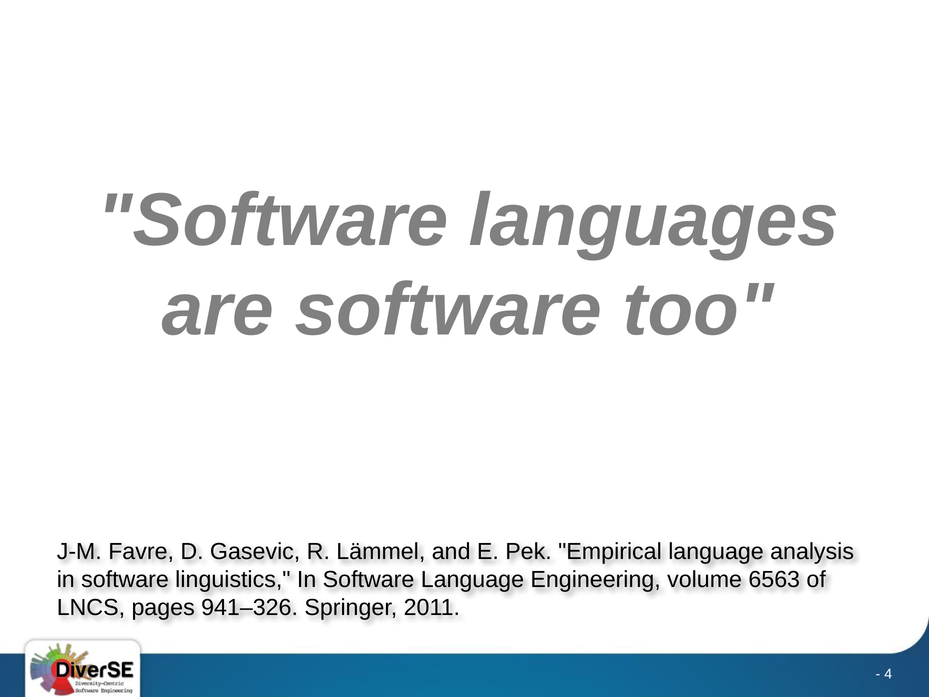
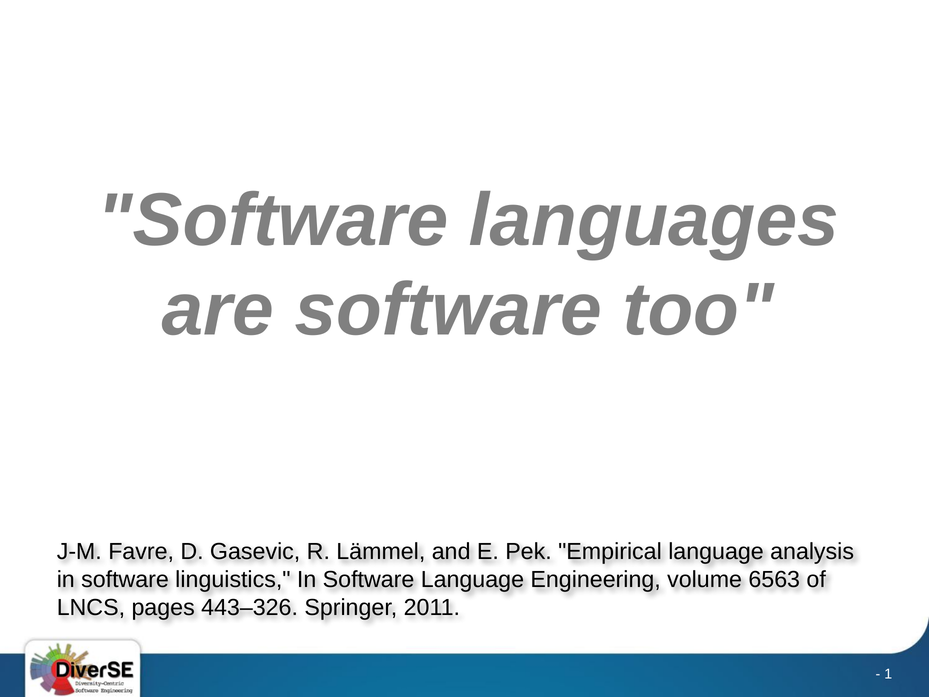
941–326: 941–326 -> 443–326
4: 4 -> 1
